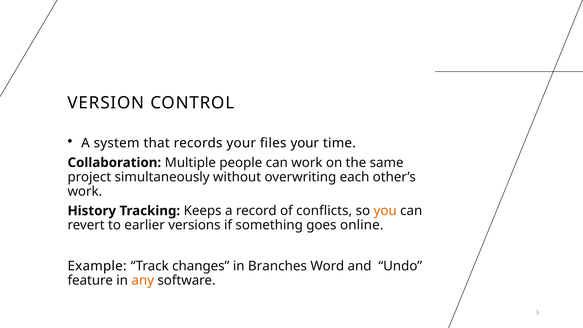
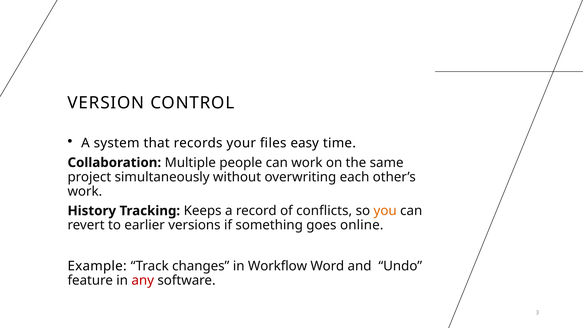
files your: your -> easy
Branches: Branches -> Workflow
any colour: orange -> red
